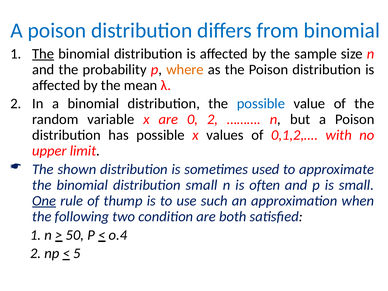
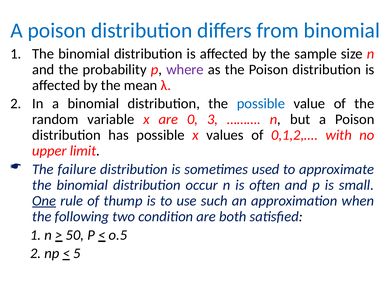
The at (43, 54) underline: present -> none
where colour: orange -> purple
0 2: 2 -> 3
shown: shown -> failure
distribution small: small -> occur
o.4: o.4 -> o.5
